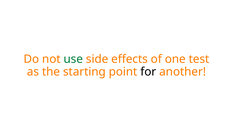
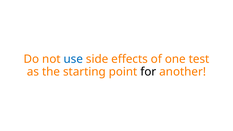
use colour: green -> blue
